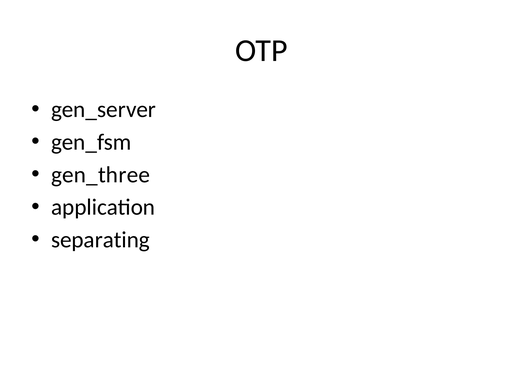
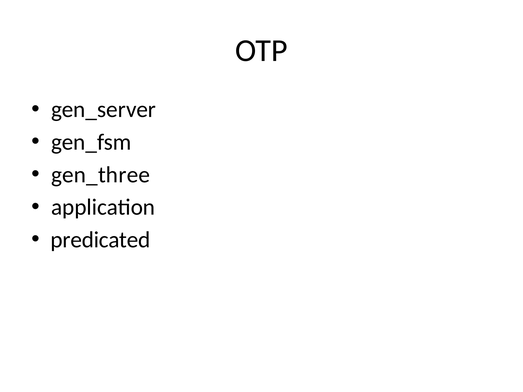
separating: separating -> predicated
